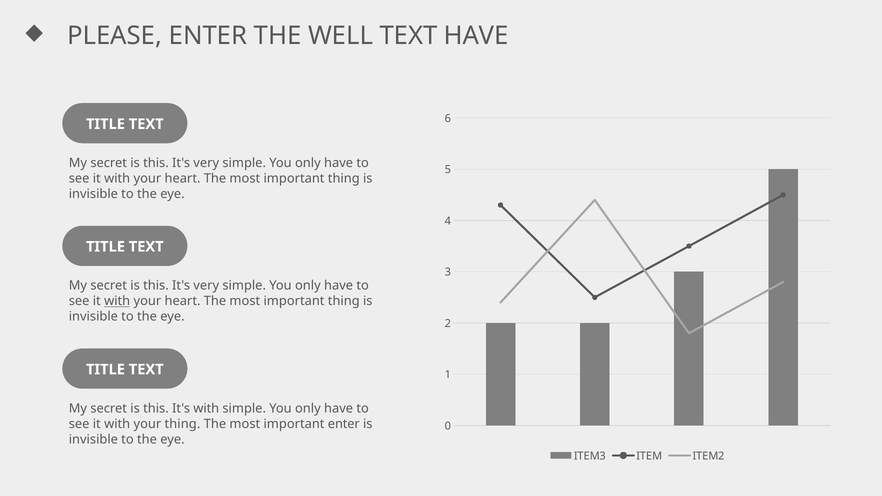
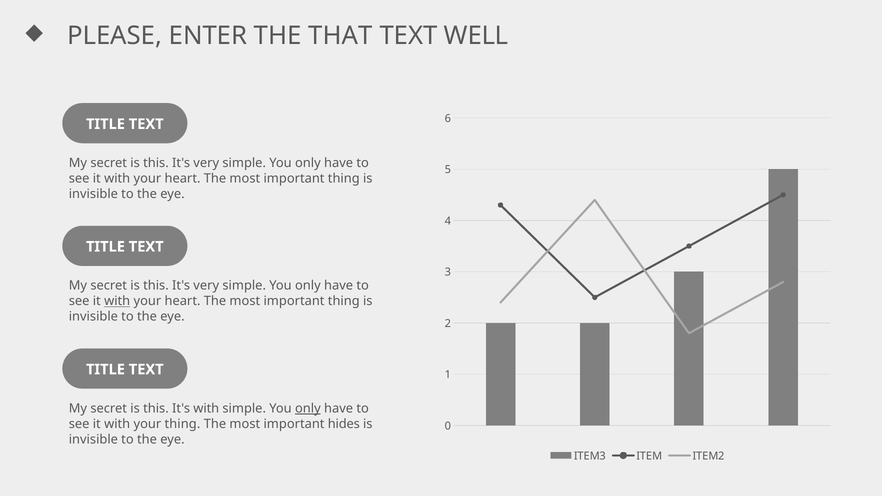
WELL: WELL -> THAT
TEXT HAVE: HAVE -> WELL
only at (308, 409) underline: none -> present
important enter: enter -> hides
